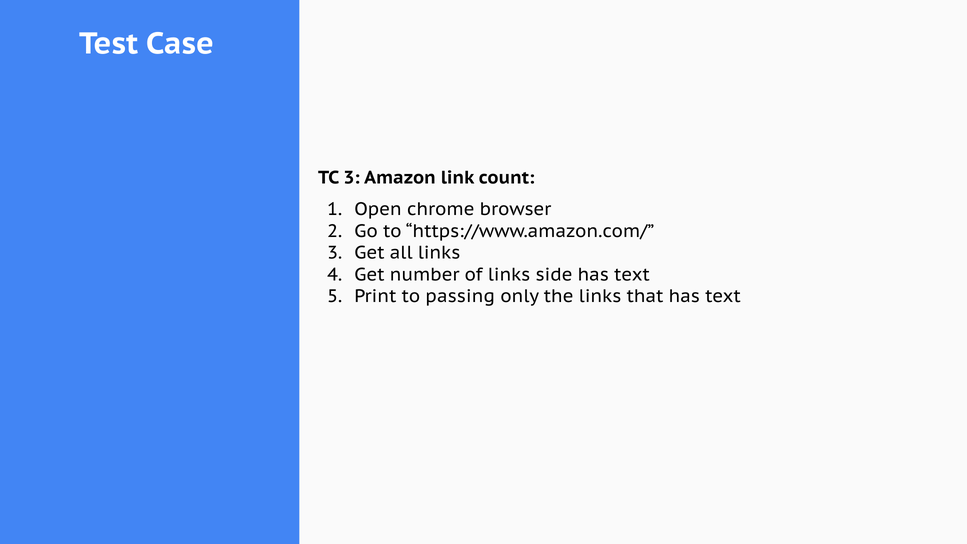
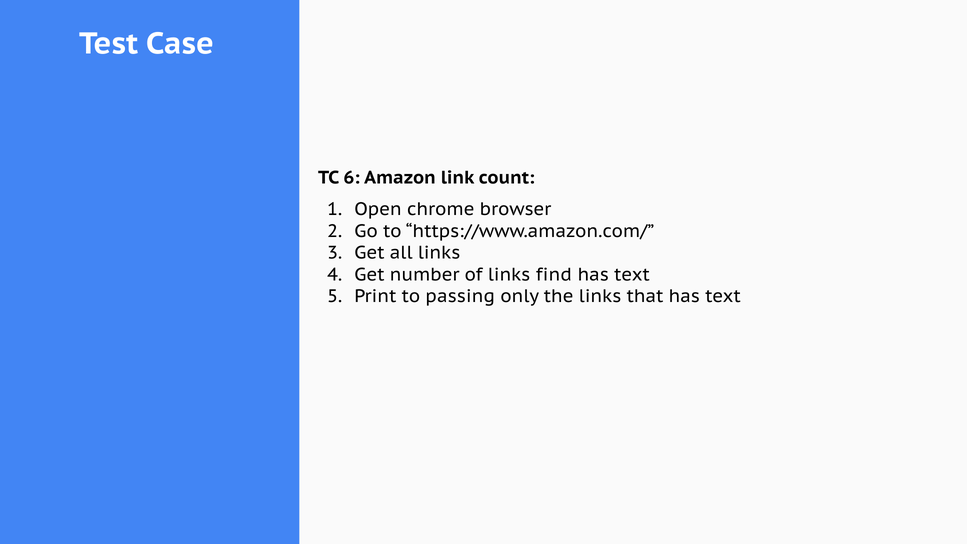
TC 3: 3 -> 6
side: side -> find
